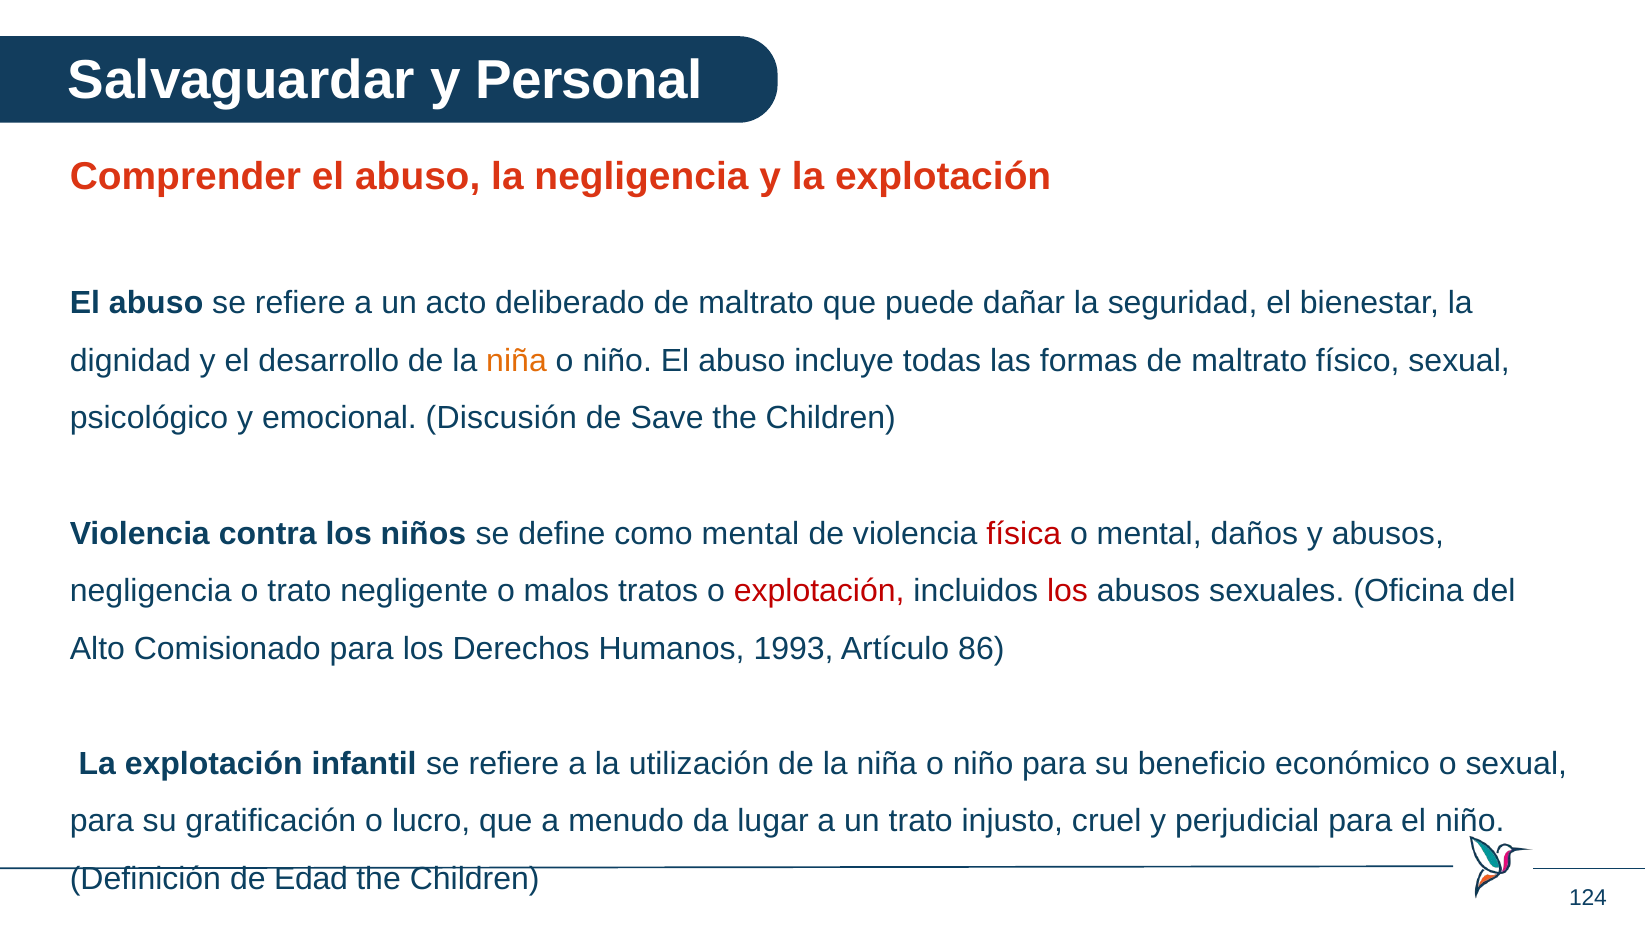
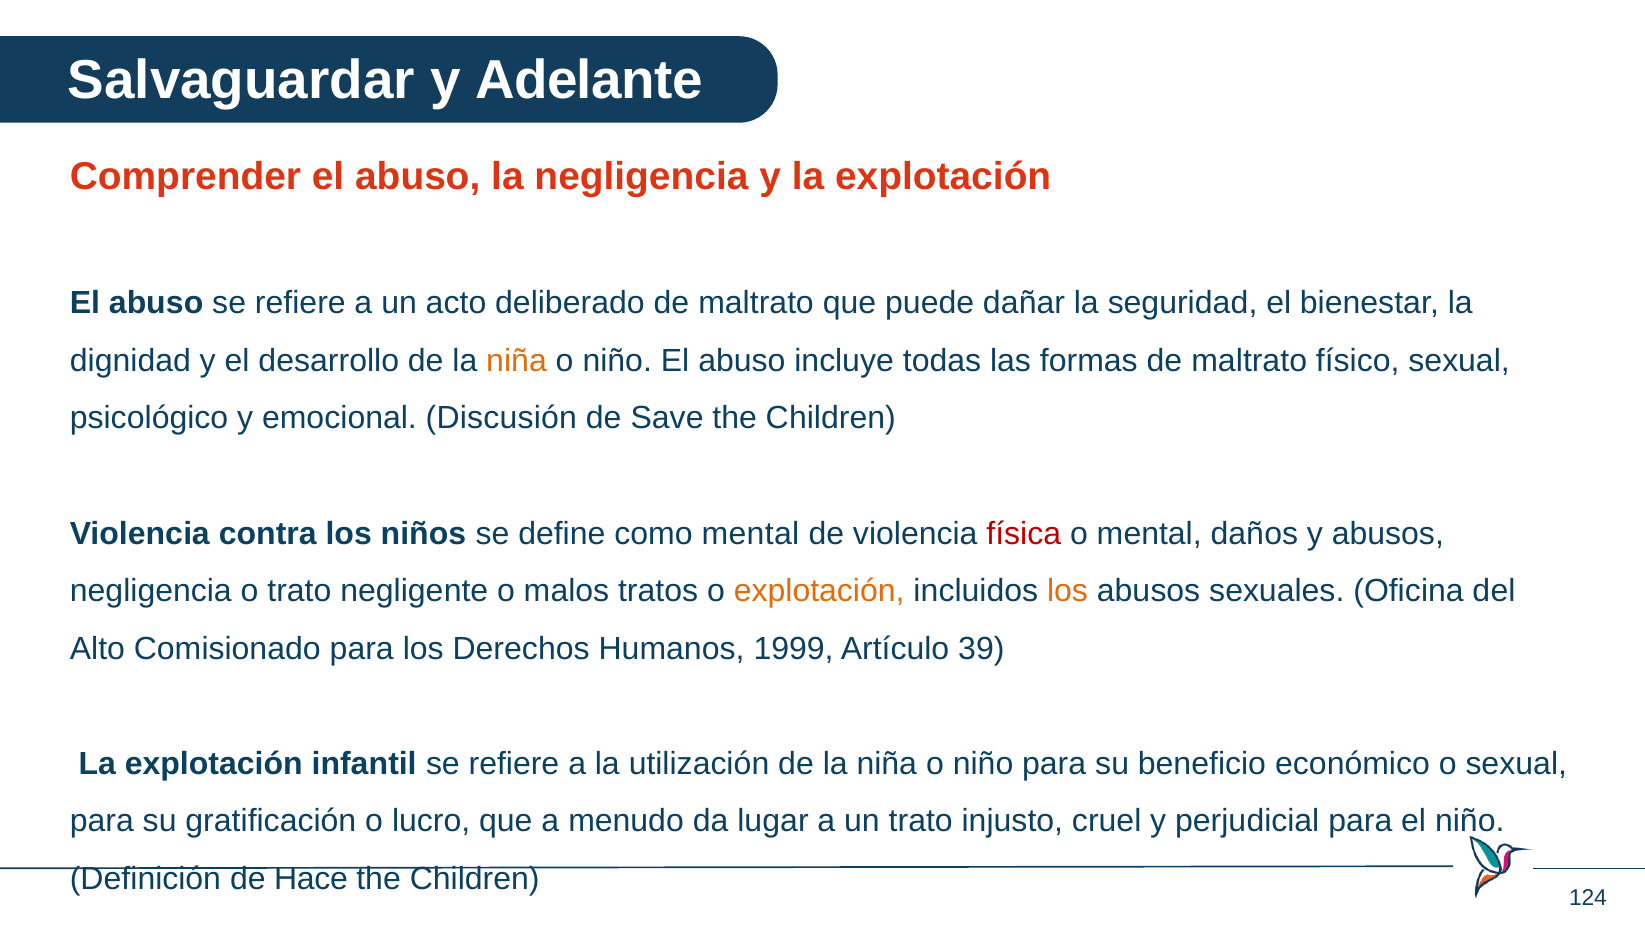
Personal: Personal -> Adelante
explotación at (819, 591) colour: red -> orange
los at (1067, 591) colour: red -> orange
1993: 1993 -> 1999
86: 86 -> 39
Edad: Edad -> Hace
